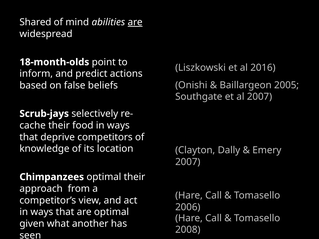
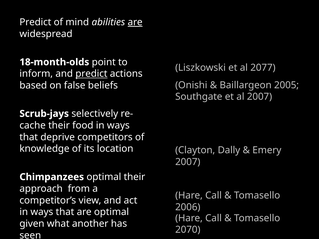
Shared at (35, 22): Shared -> Predict
2016: 2016 -> 2077
predict at (91, 74) underline: none -> present
2008: 2008 -> 2070
